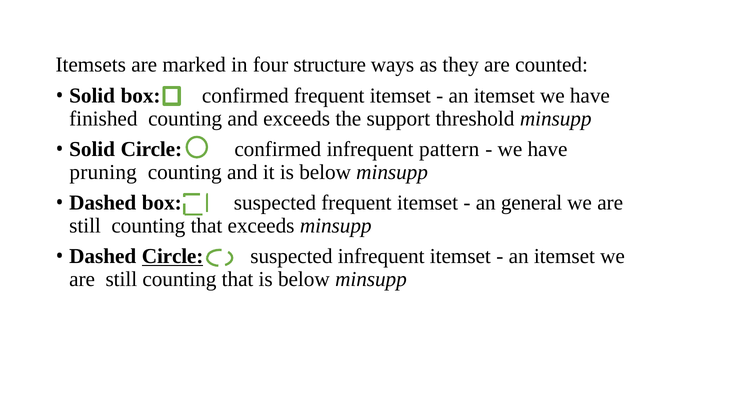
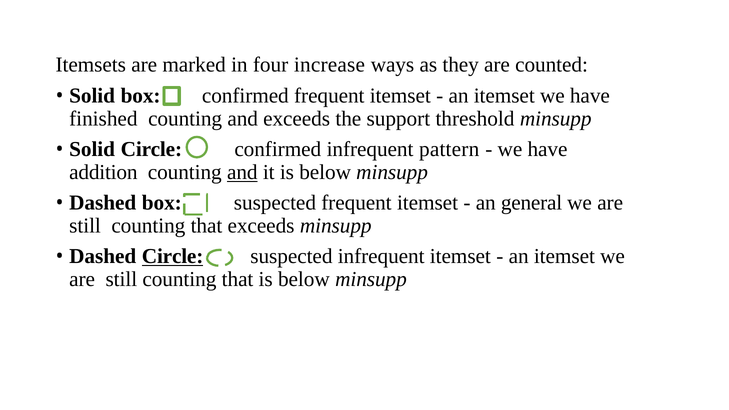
structure: structure -> increase
pruning: pruning -> addition
and at (242, 172) underline: none -> present
